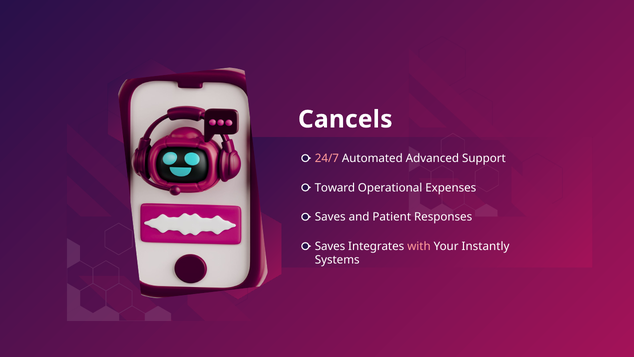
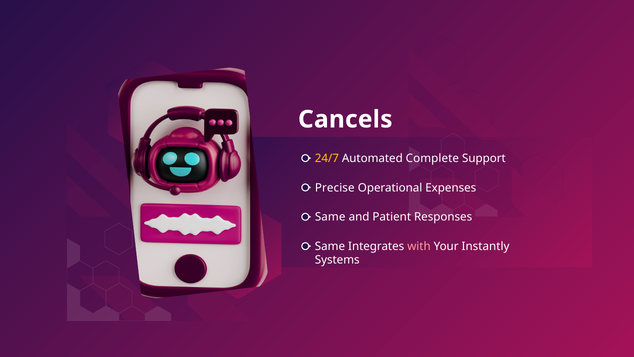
24/7 colour: pink -> yellow
Advanced: Advanced -> Complete
Toward: Toward -> Precise
Saves at (330, 217): Saves -> Same
Saves at (330, 246): Saves -> Same
